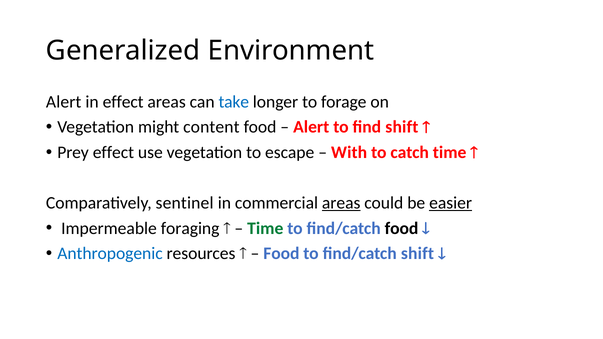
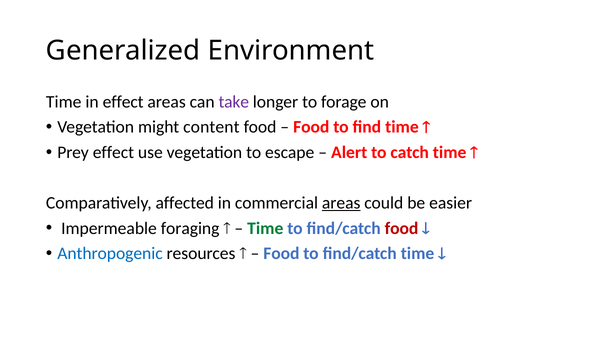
Alert at (64, 102): Alert -> Time
take colour: blue -> purple
Alert at (311, 127): Alert -> Food
find shift: shift -> time
With: With -> Alert
sentinel: sentinel -> affected
easier underline: present -> none
food at (402, 228) colour: black -> red
find/catch shift: shift -> time
